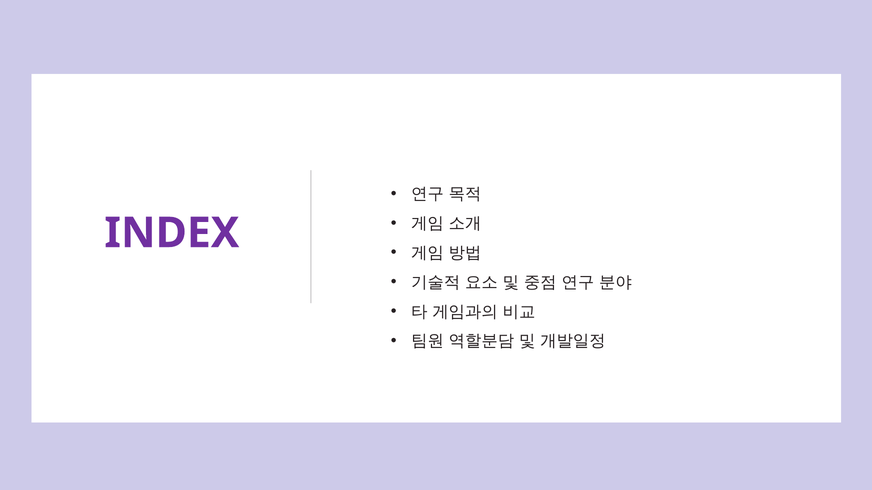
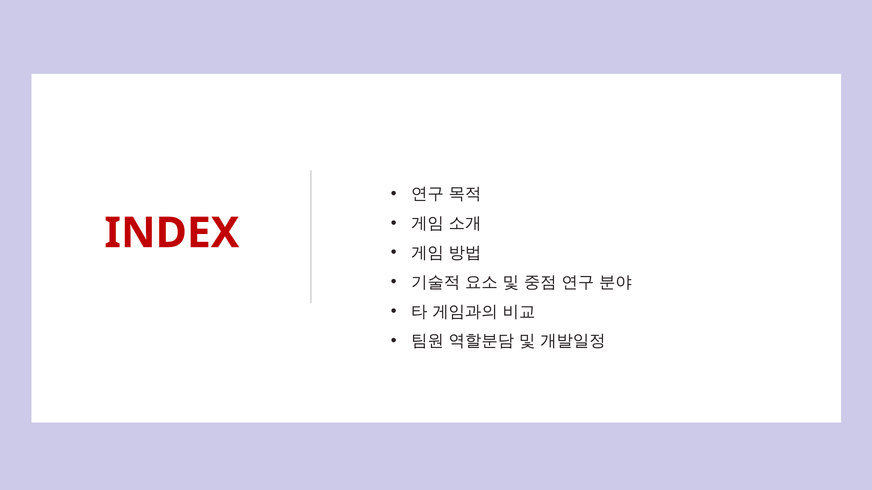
INDEX colour: purple -> red
